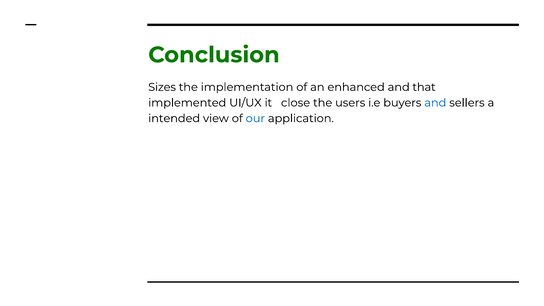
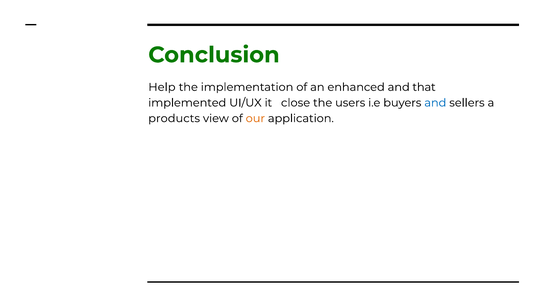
Sizes: Sizes -> Help
intended: intended -> products
our colour: blue -> orange
